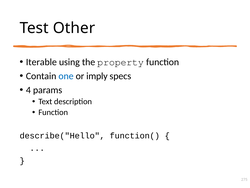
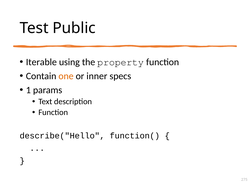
Other: Other -> Public
one colour: blue -> orange
imply: imply -> inner
4: 4 -> 1
